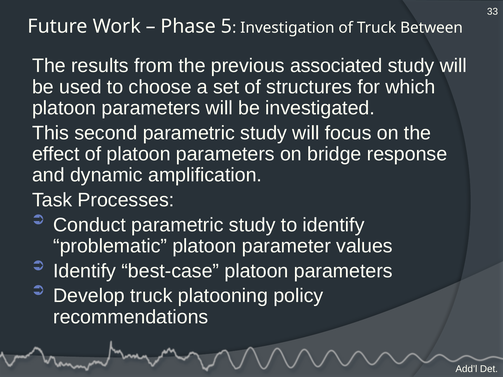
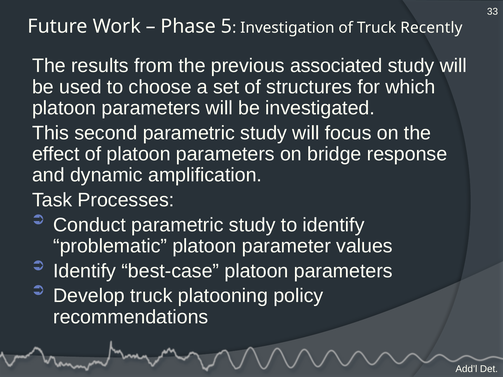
Between: Between -> Recently
